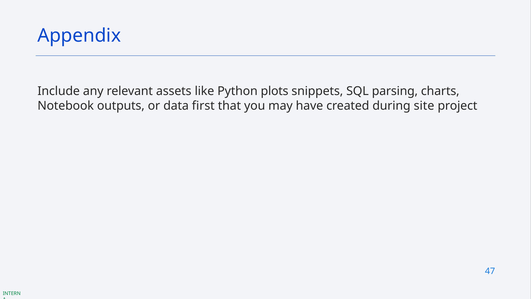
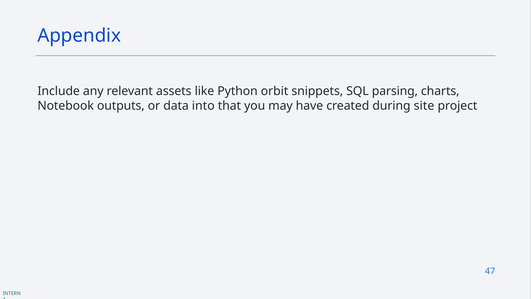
plots: plots -> orbit
first: first -> into
